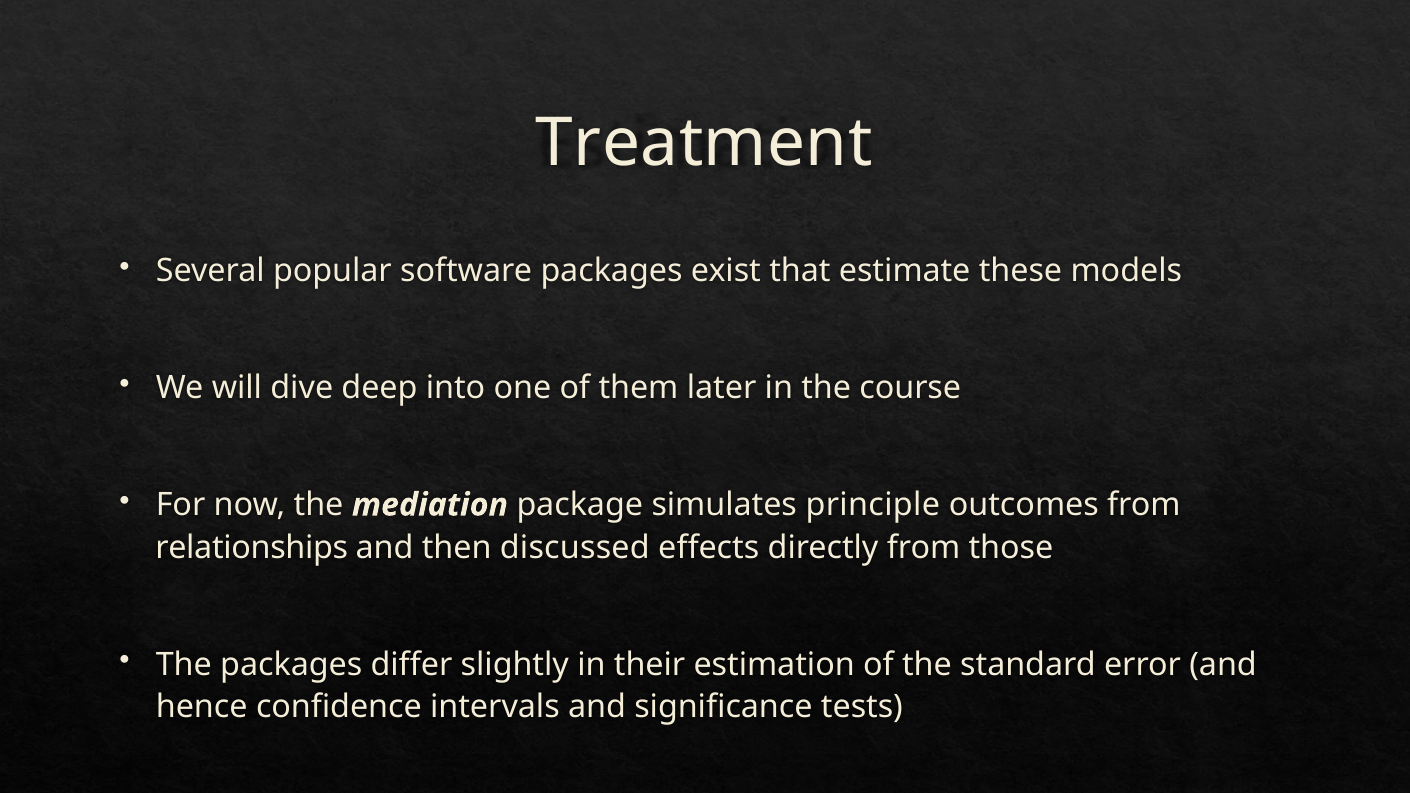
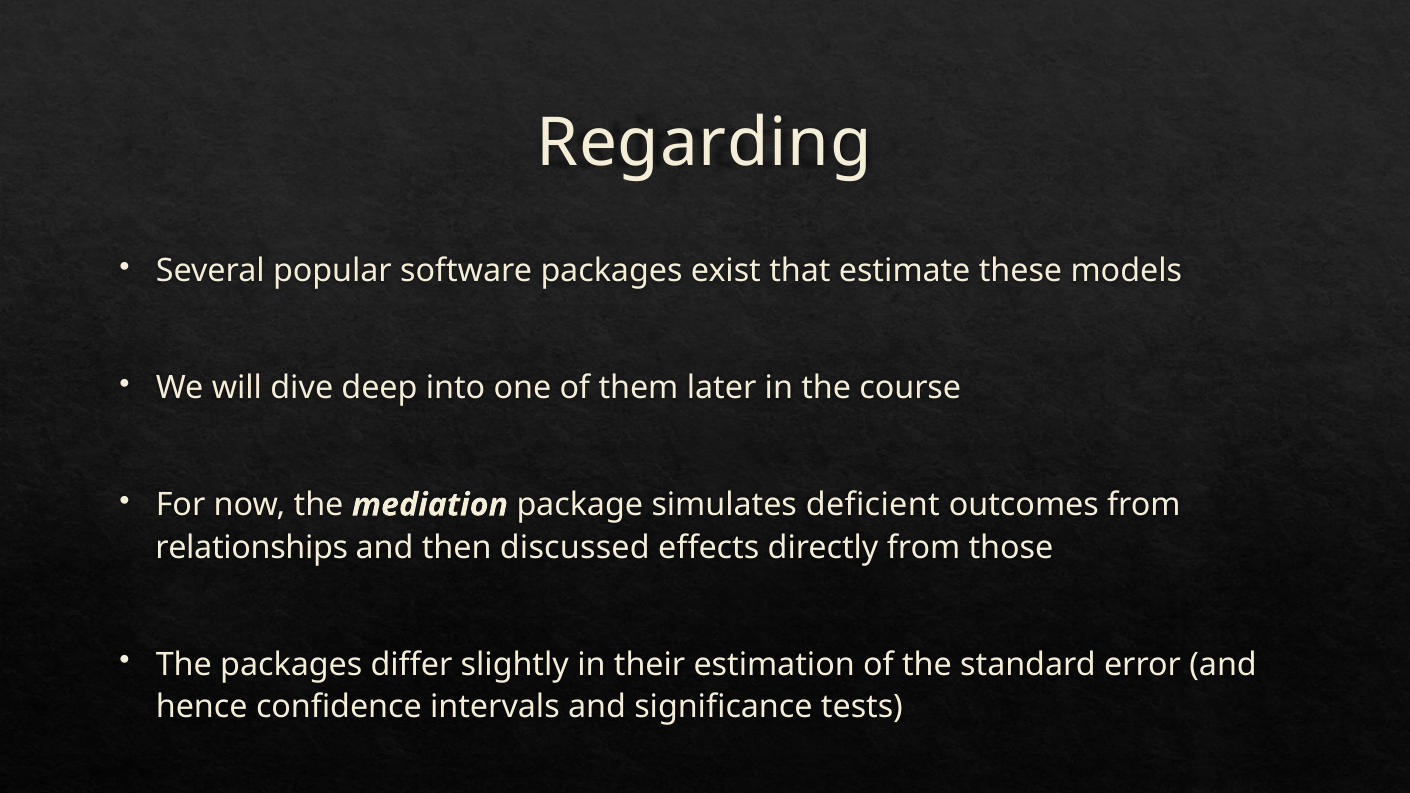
Treatment: Treatment -> Regarding
principle: principle -> deficient
